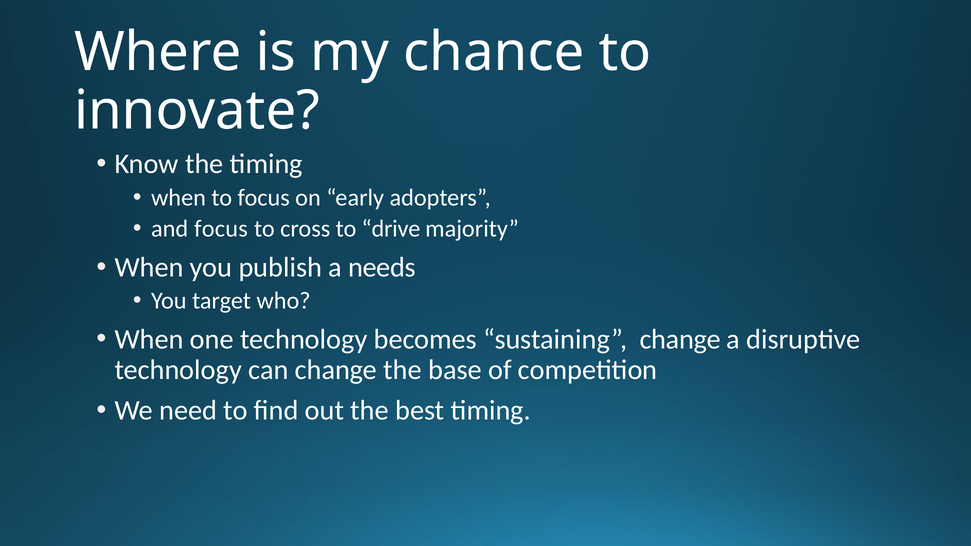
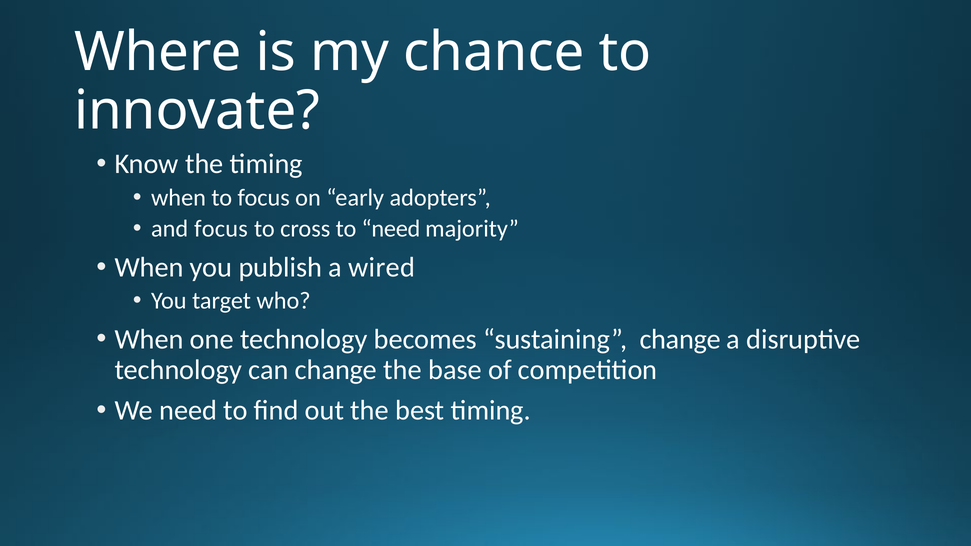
to drive: drive -> need
needs: needs -> wired
